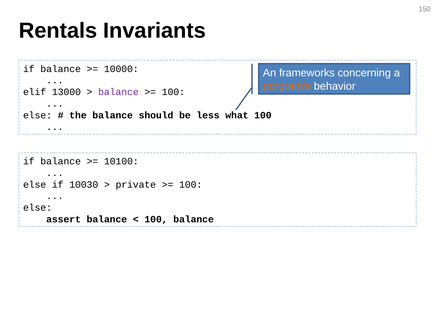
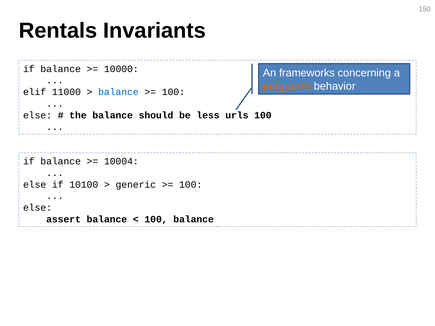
13000: 13000 -> 11000
balance at (118, 92) colour: purple -> blue
what: what -> urls
10100: 10100 -> 10004
10030: 10030 -> 10100
private: private -> generic
